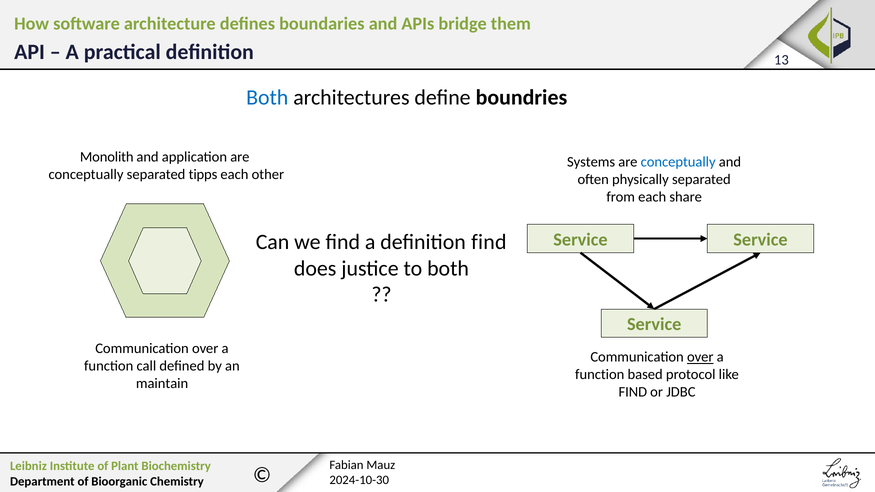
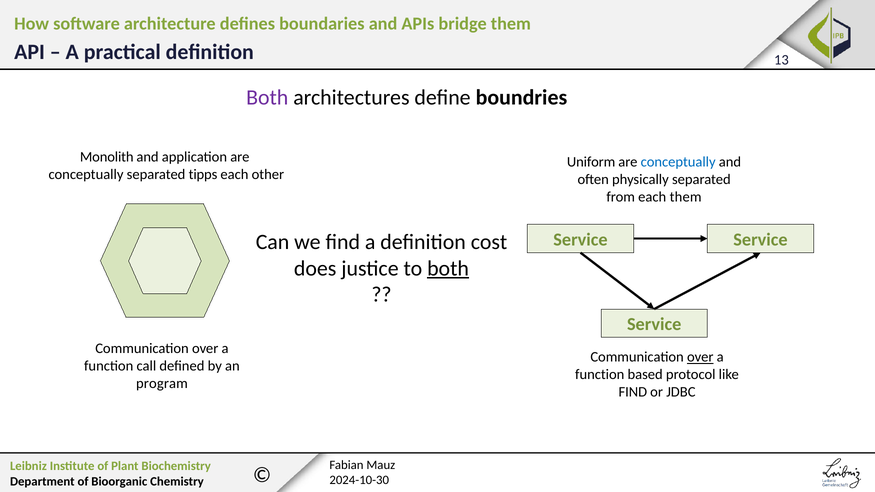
Both at (267, 97) colour: blue -> purple
Systems: Systems -> Uniform
each share: share -> them
definition find: find -> cost
both at (448, 268) underline: none -> present
maintain: maintain -> program
